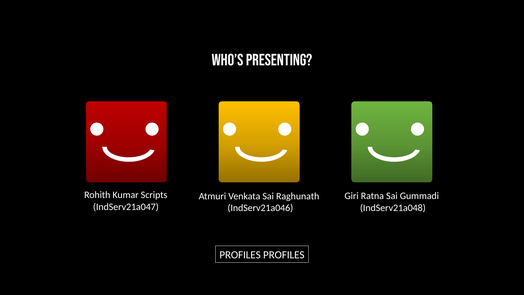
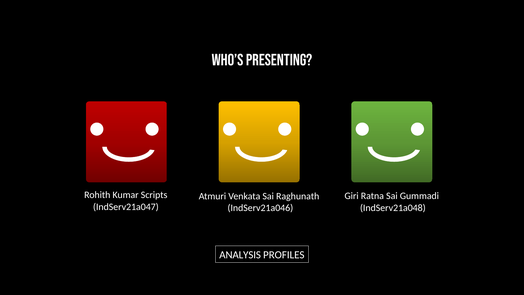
PROFILES at (240, 255): PROFILES -> ANALYSIS
